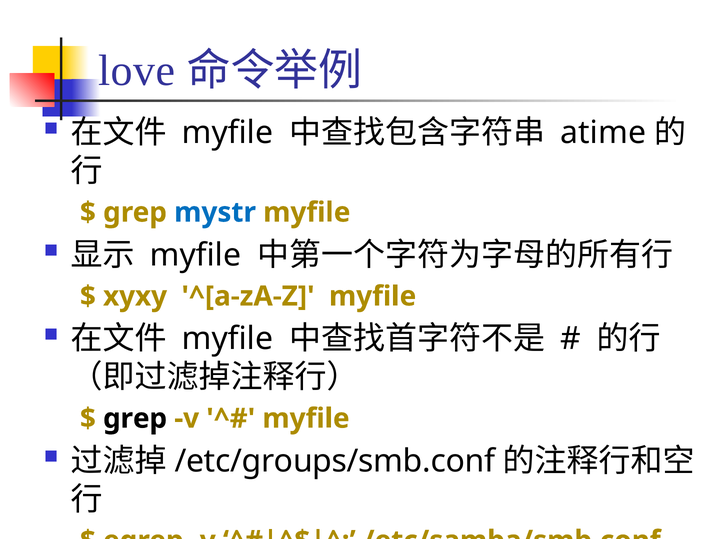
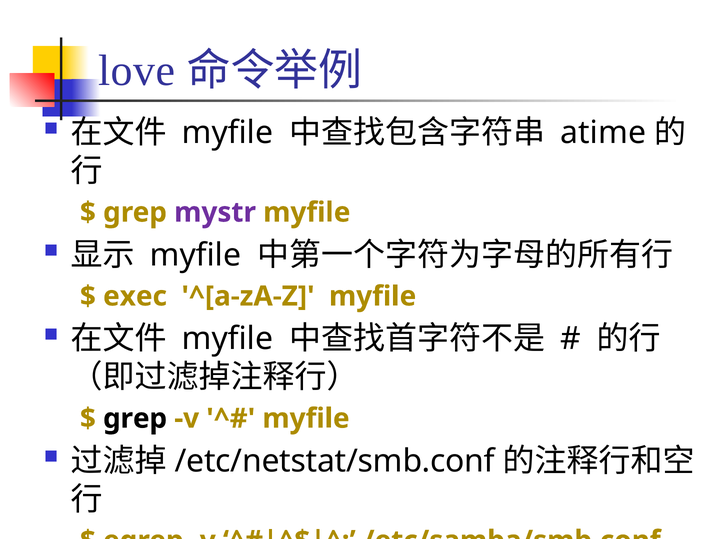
mystr colour: blue -> purple
xyxy: xyxy -> exec
/etc/groups/smb.conf: /etc/groups/smb.conf -> /etc/netstat/smb.conf
